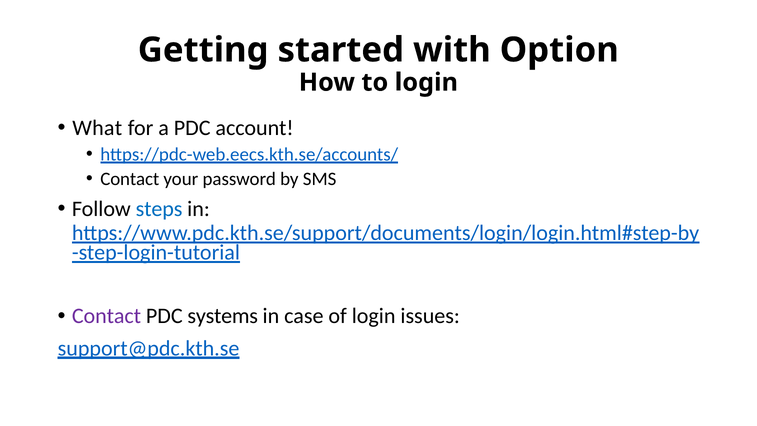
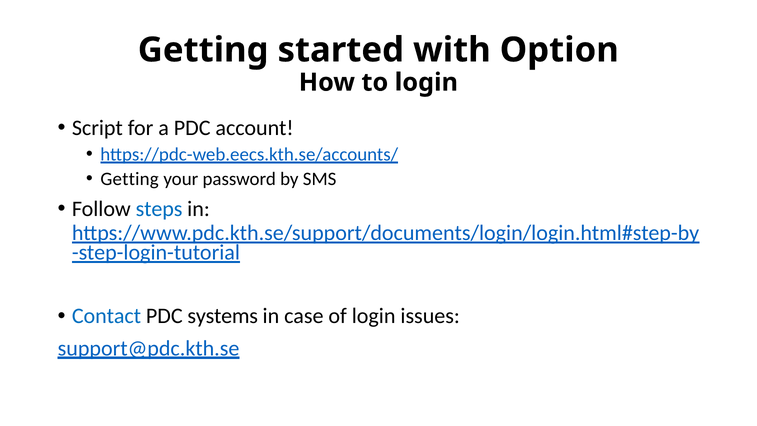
What: What -> Script
Contact at (130, 179): Contact -> Getting
Contact at (106, 316) colour: purple -> blue
